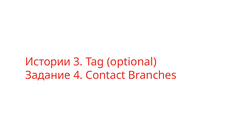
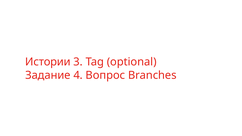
Contact: Contact -> Вопрос
